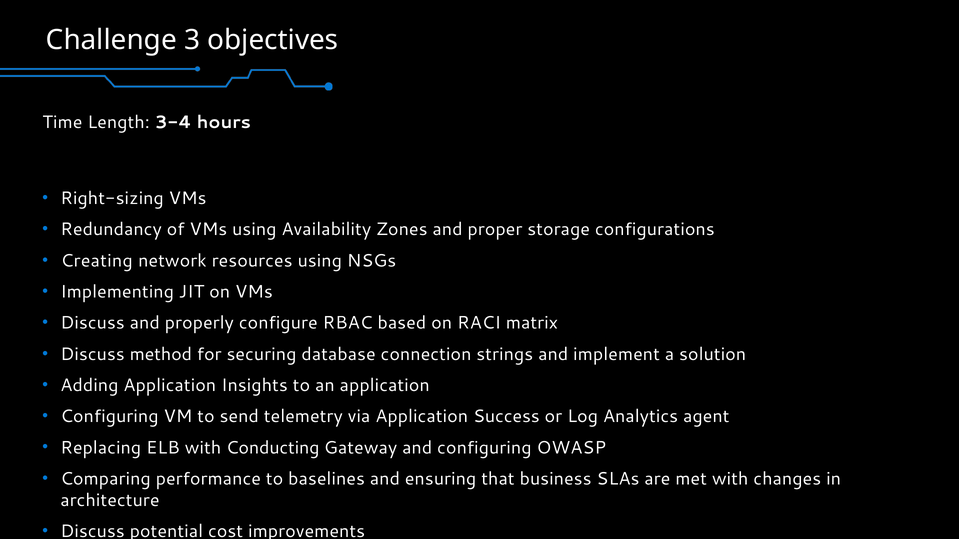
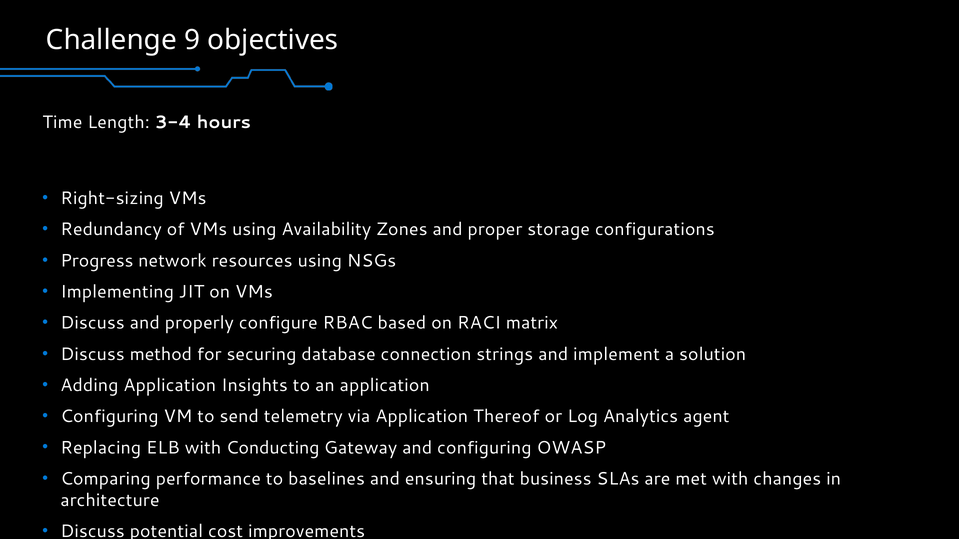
3: 3 -> 9
Creating: Creating -> Progress
Success: Success -> Thereof
